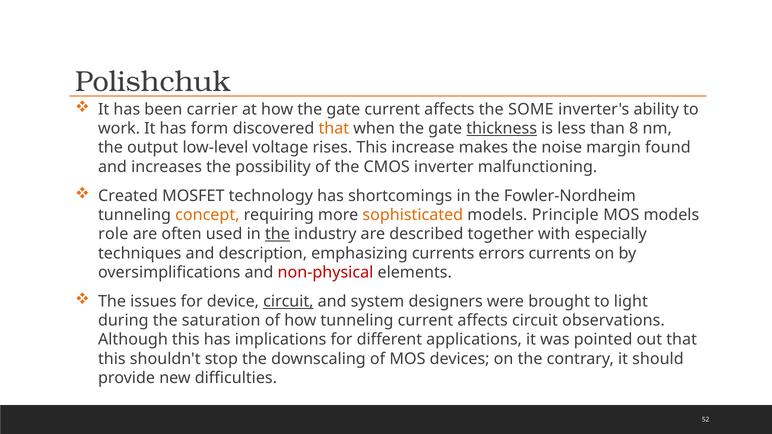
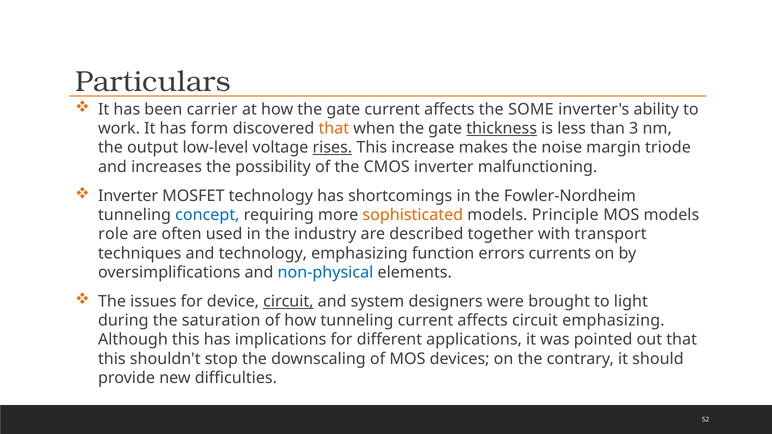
Polishchuk: Polishchuk -> Particulars
8: 8 -> 3
rises underline: none -> present
found: found -> triode
Created at (128, 196): Created -> Inverter
concept colour: orange -> blue
the at (277, 234) underline: present -> none
especially: especially -> transport
and description: description -> technology
emphasizing currents: currents -> function
non-physical colour: red -> blue
circuit observations: observations -> emphasizing
